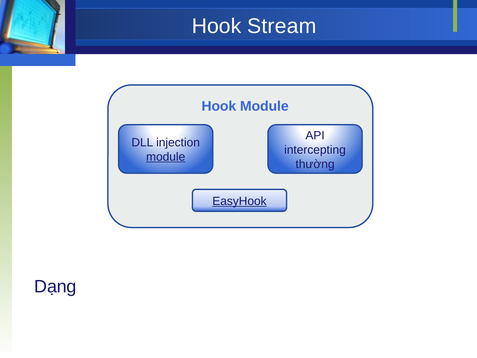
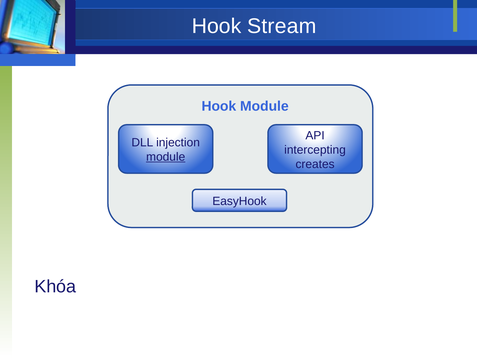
thường: thường -> creates
EasyHook underline: present -> none
Dạng: Dạng -> Khóa
